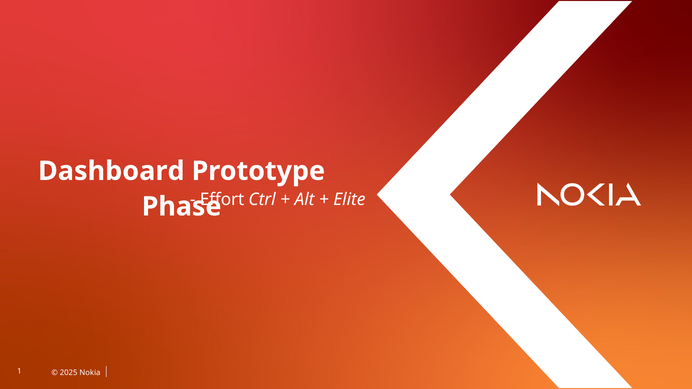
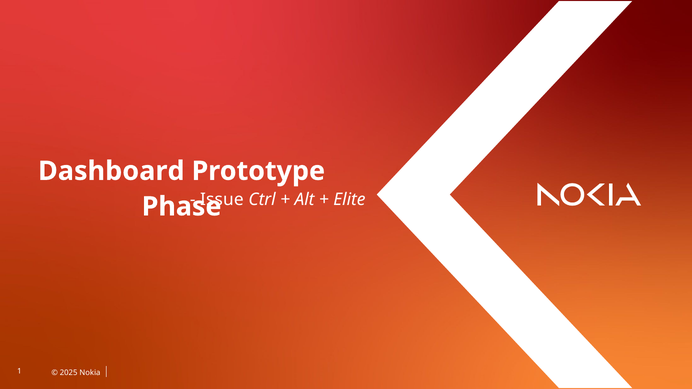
Effort: Effort -> Issue
